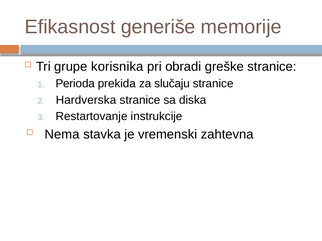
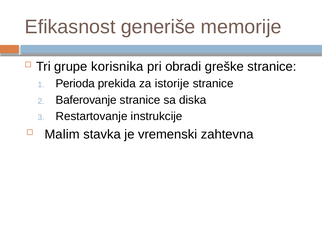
slučaju: slučaju -> istorije
Hardverska: Hardverska -> Baferovanje
Nema: Nema -> Malim
